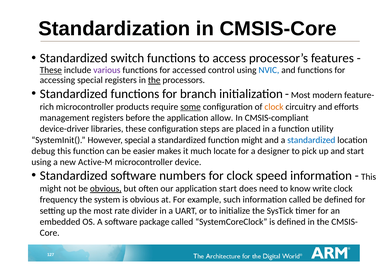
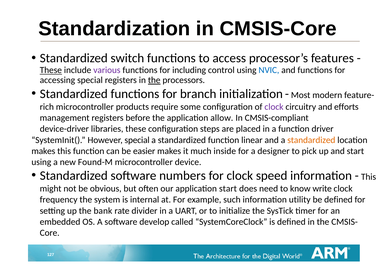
accessed: accessed -> including
some underline: present -> none
clock at (274, 107) colour: orange -> purple
utility: utility -> driver
function might: might -> linear
standardized at (311, 140) colour: blue -> orange
debug at (43, 151): debug -> makes
locate: locate -> inside
Active-M: Active-M -> Found-M
obvious at (106, 189) underline: present -> none
is obvious: obvious -> internal
information called: called -> utility
the most: most -> bank
package: package -> develop
